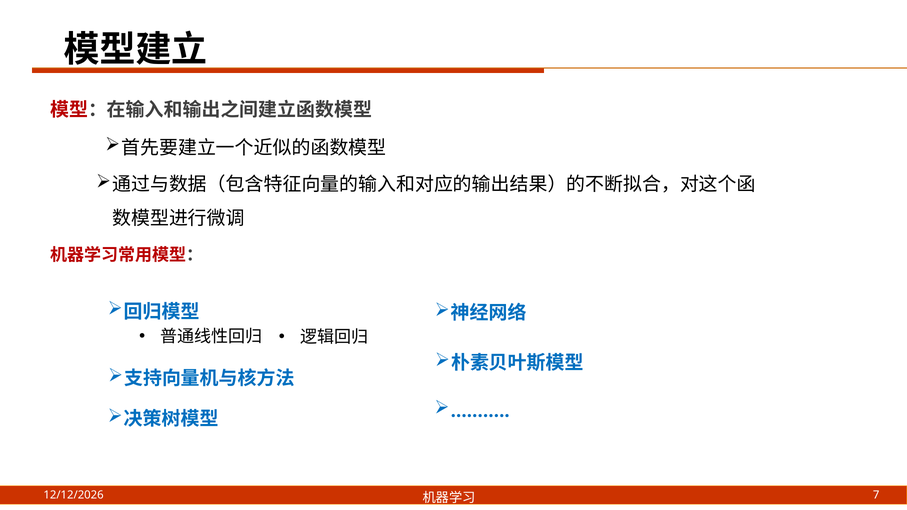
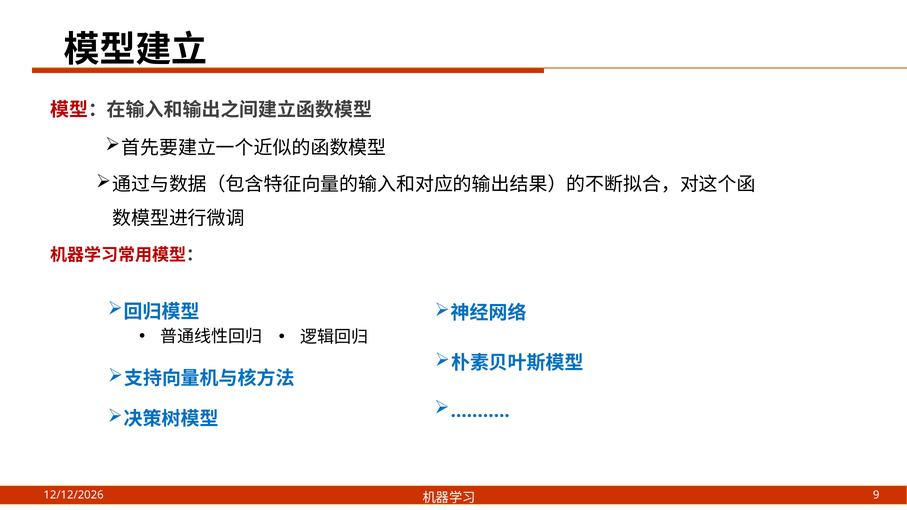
7: 7 -> 9
